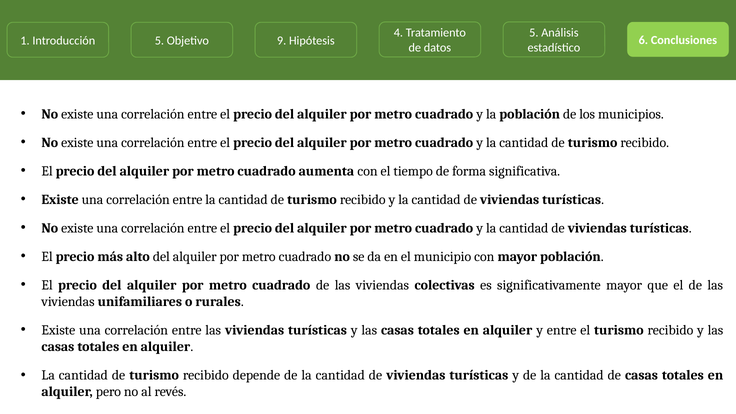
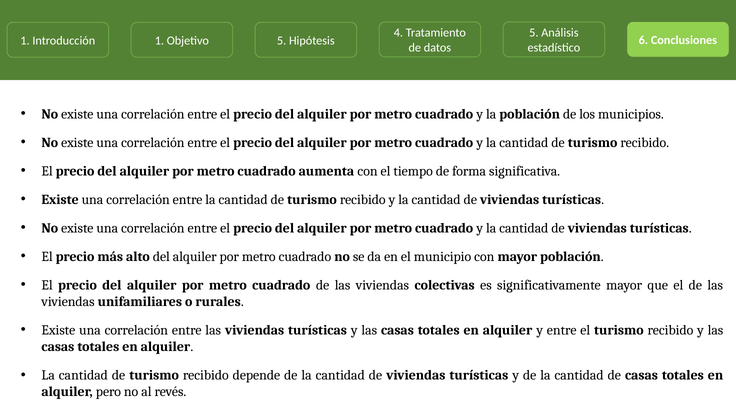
Introducción 5: 5 -> 1
Objetivo 9: 9 -> 5
